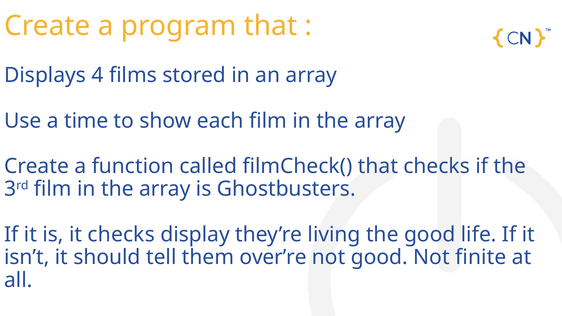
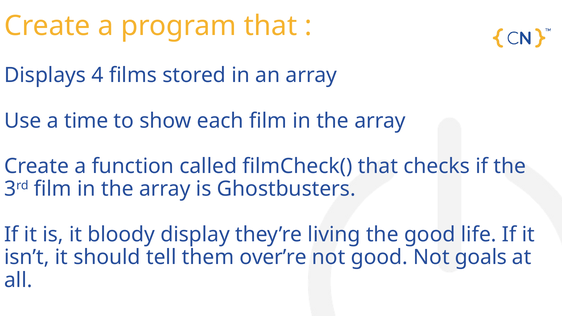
it checks: checks -> bloody
finite: finite -> goals
